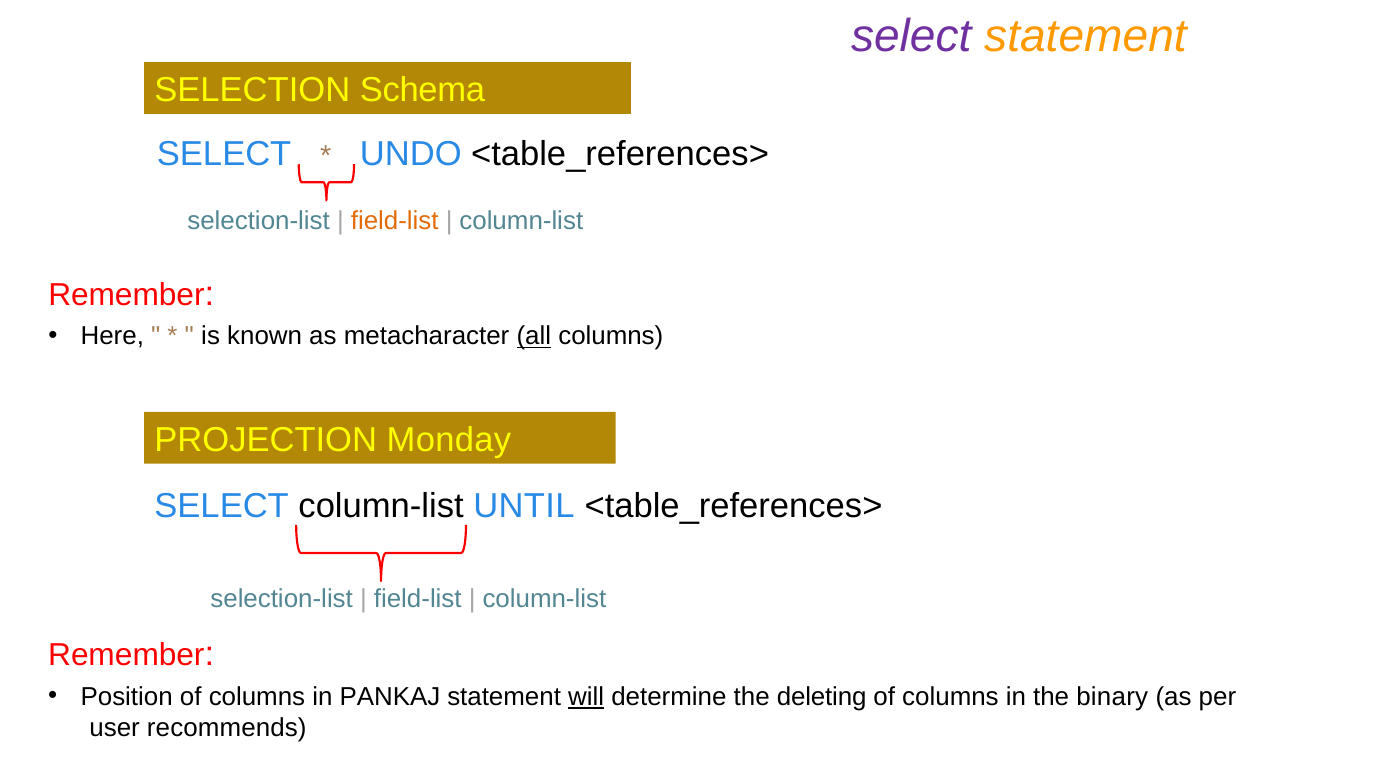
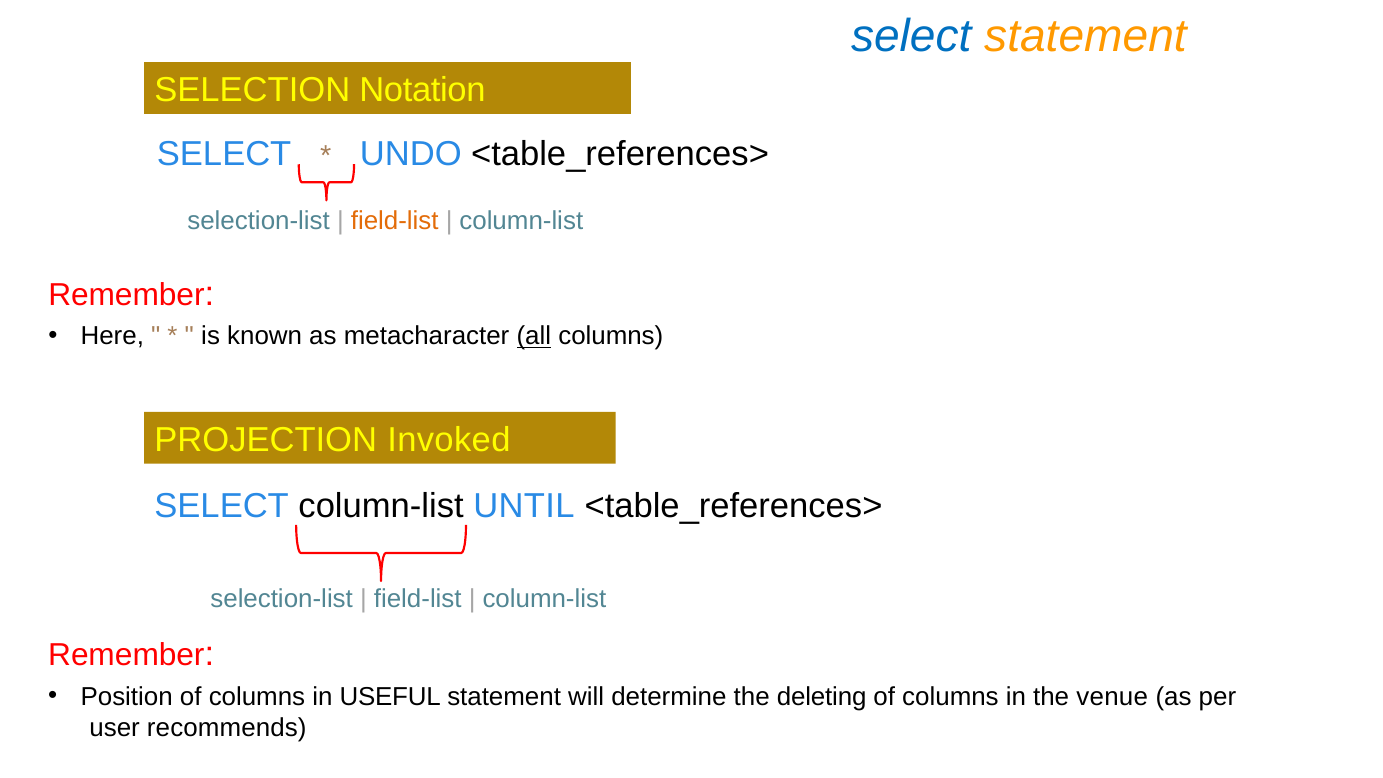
select at (911, 36) colour: purple -> blue
Schema: Schema -> Notation
Monday: Monday -> Invoked
PANKAJ: PANKAJ -> USEFUL
will underline: present -> none
binary: binary -> venue
